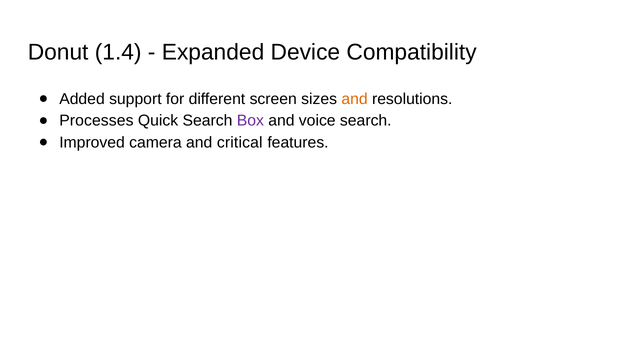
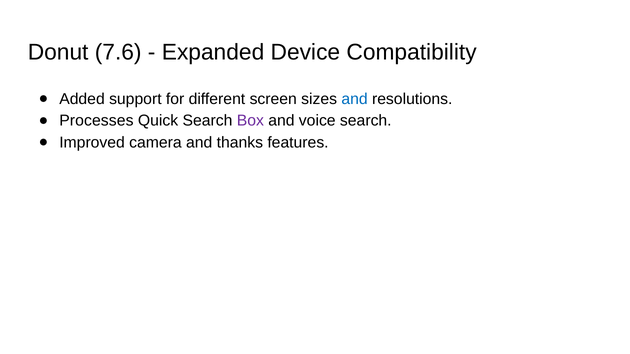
1.4: 1.4 -> 7.6
and at (355, 99) colour: orange -> blue
critical: critical -> thanks
